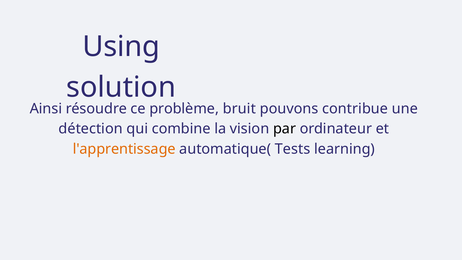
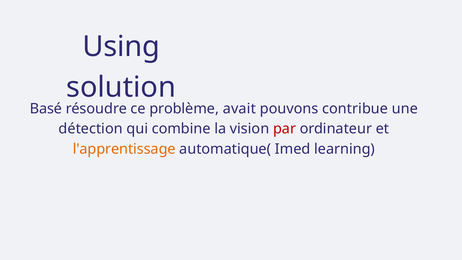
Ainsi: Ainsi -> Basé
bruit: bruit -> avait
par colour: black -> red
Tests: Tests -> Imed
